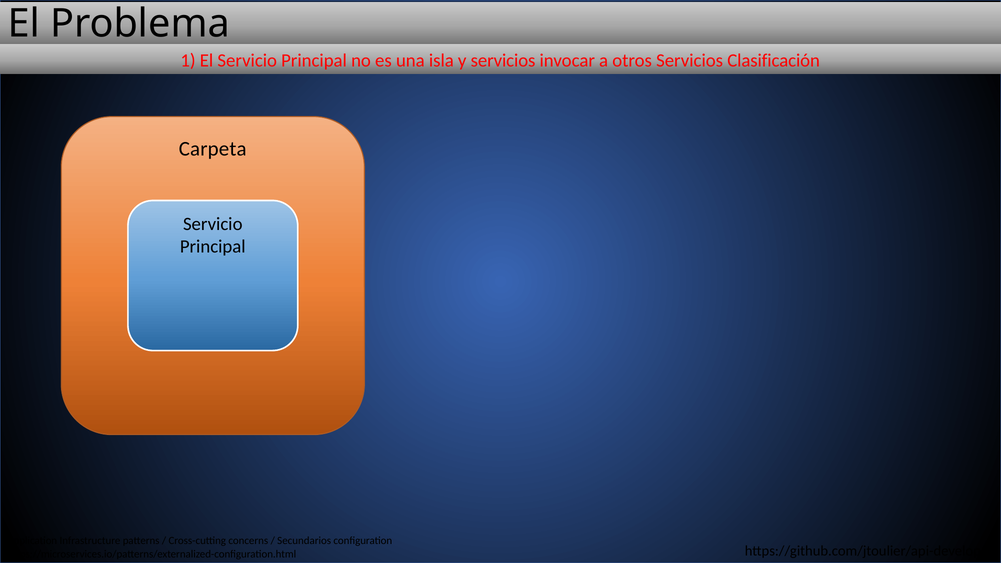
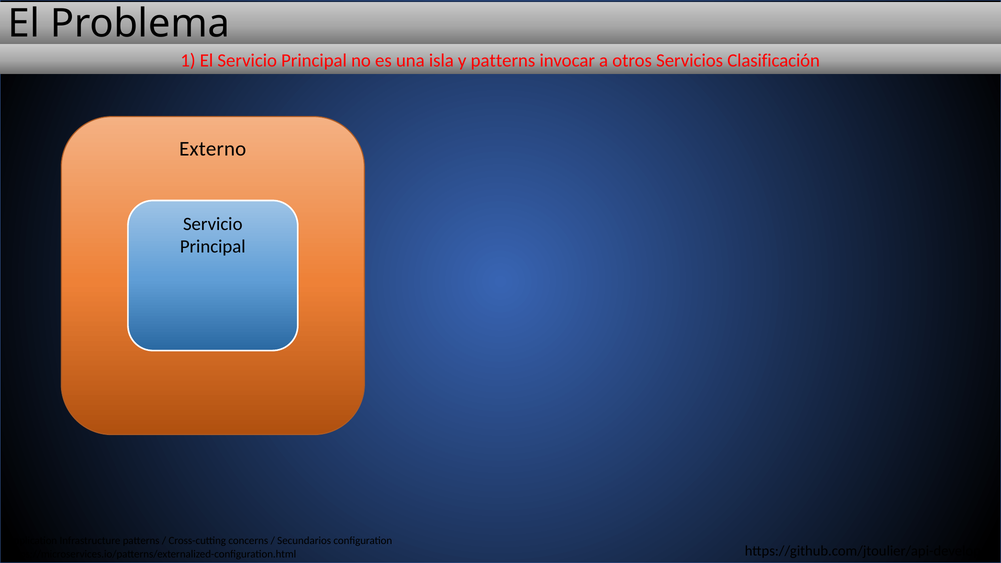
y servicios: servicios -> patterns
Carpeta: Carpeta -> Externo
